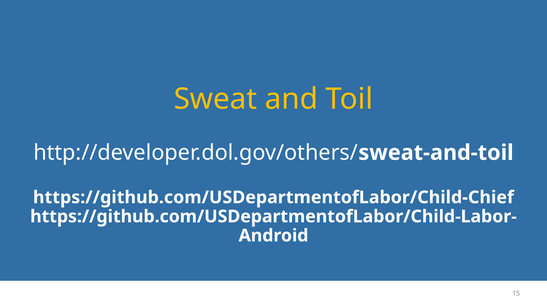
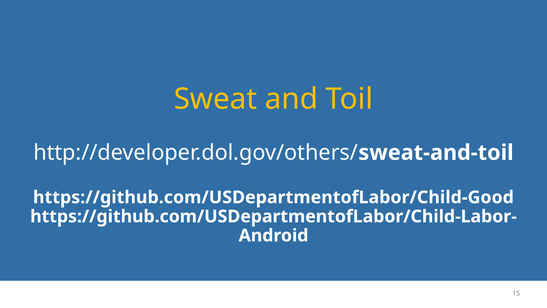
https://github.com/USDepartmentofLabor/Child-Chief: https://github.com/USDepartmentofLabor/Child-Chief -> https://github.com/USDepartmentofLabor/Child-Good
